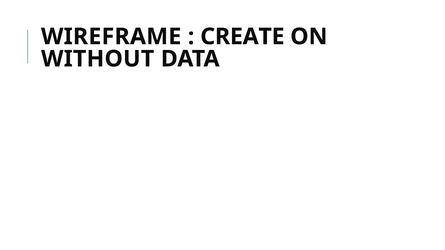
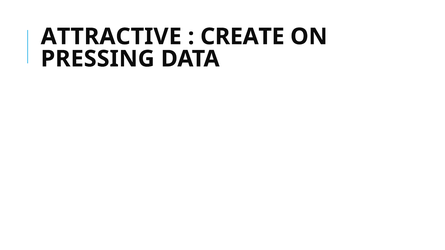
WIREFRAME: WIREFRAME -> ATTRACTIVE
WITHOUT: WITHOUT -> PRESSING
